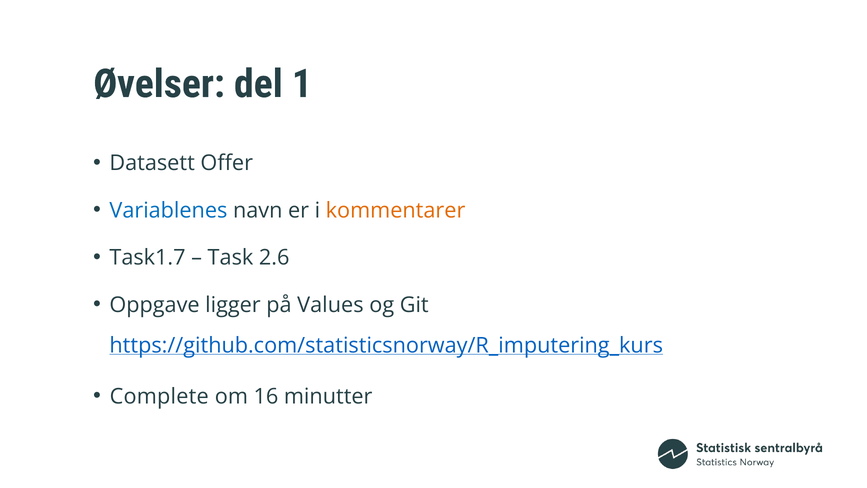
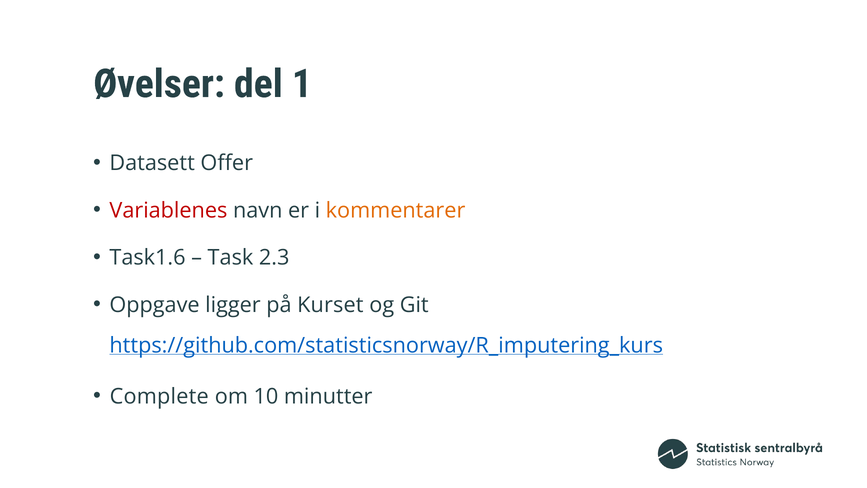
Variablenes colour: blue -> red
Task1.7: Task1.7 -> Task1.6
2.6: 2.6 -> 2.3
Values: Values -> Kurset
16: 16 -> 10
